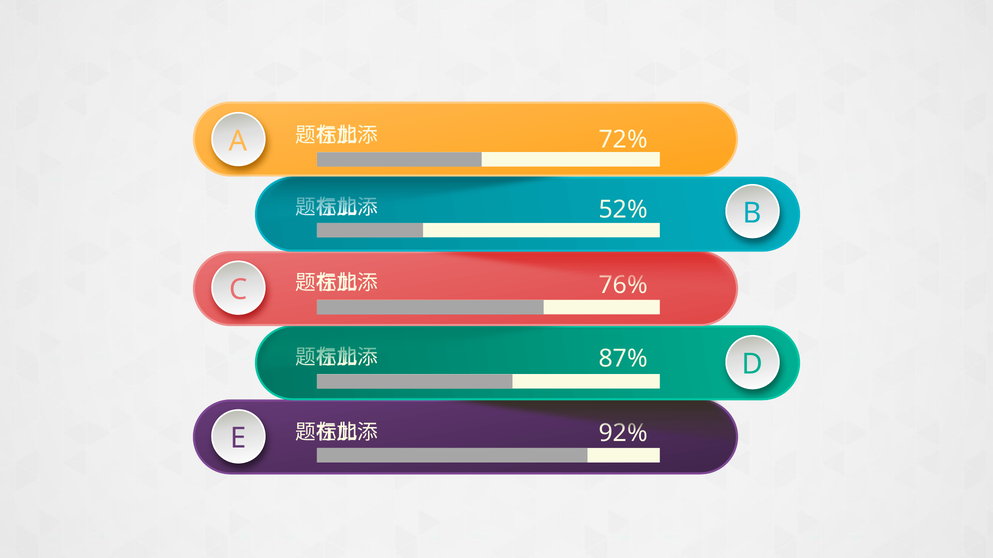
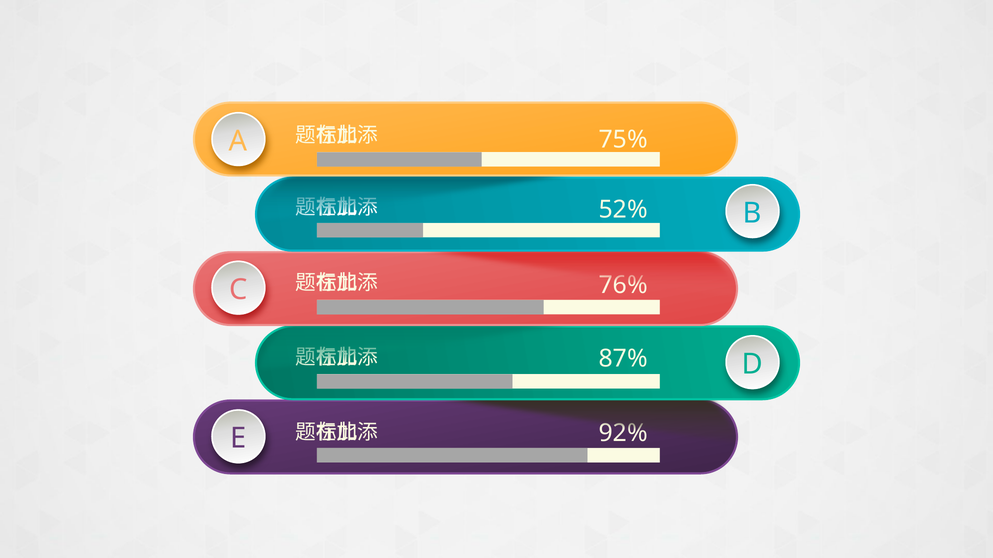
72%: 72% -> 75%
